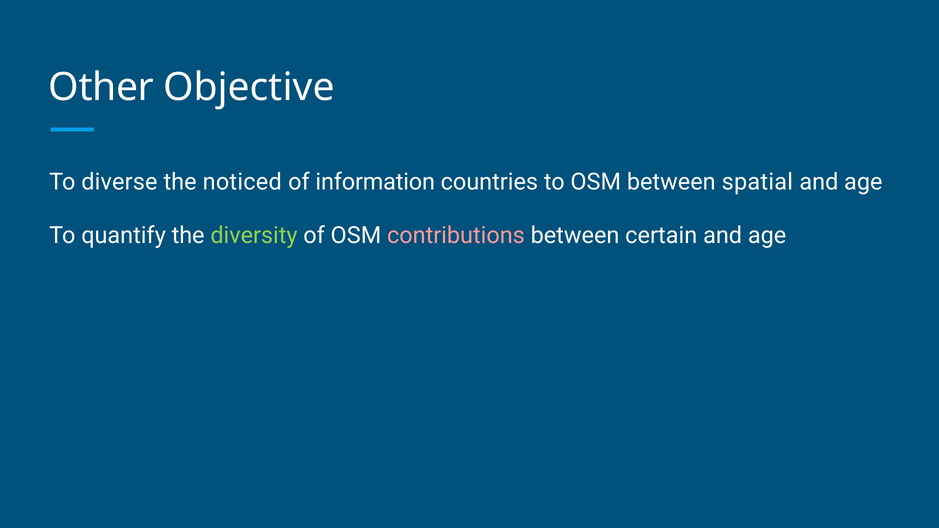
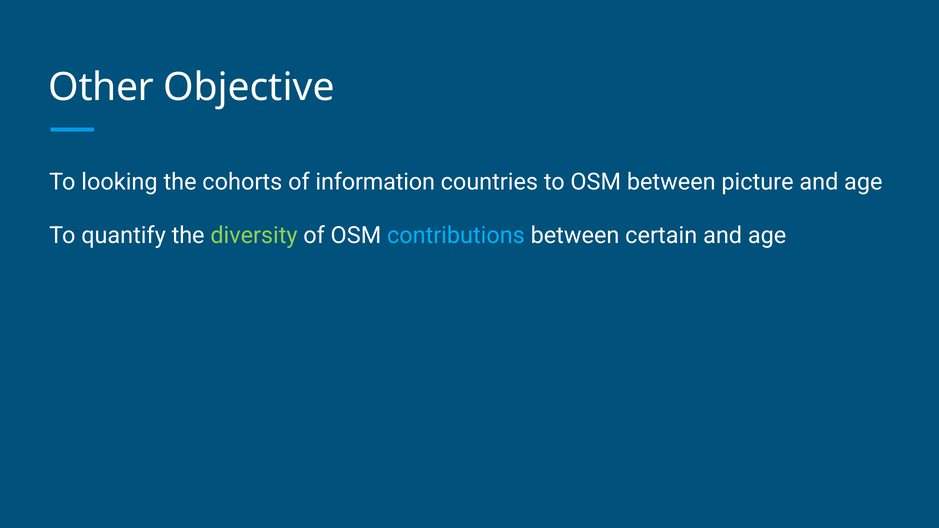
diverse: diverse -> looking
noticed: noticed -> cohorts
spatial: spatial -> picture
contributions colour: pink -> light blue
